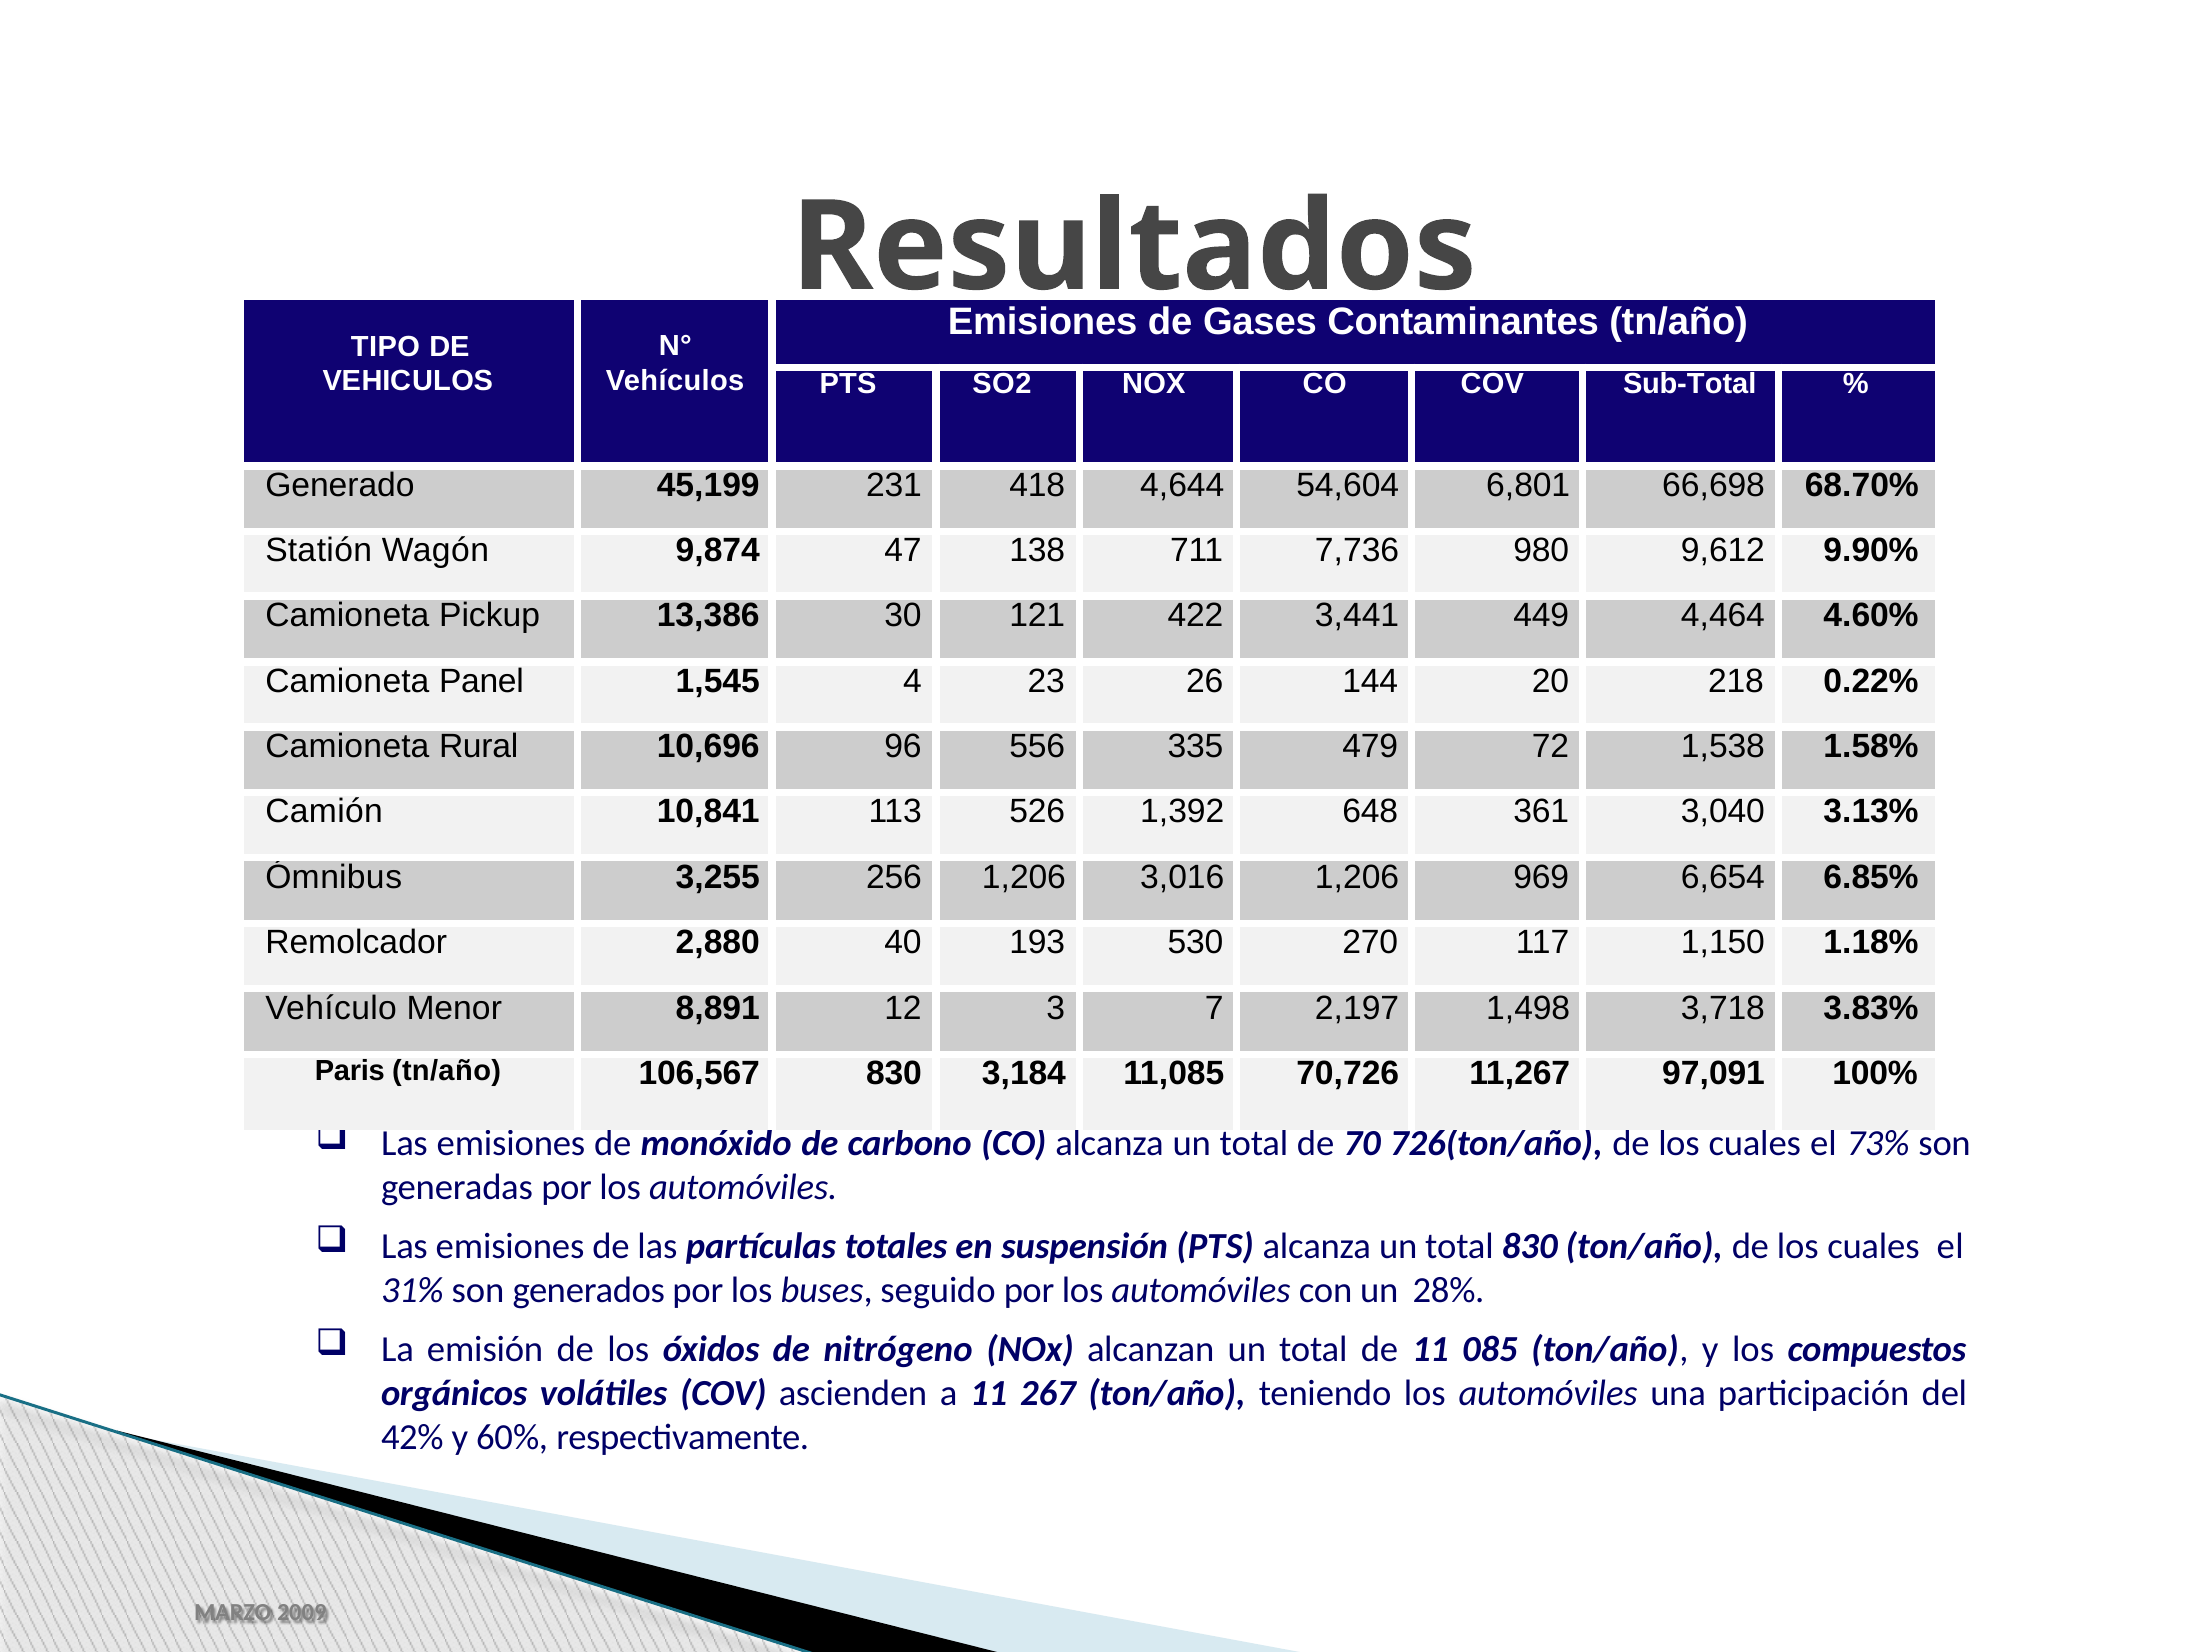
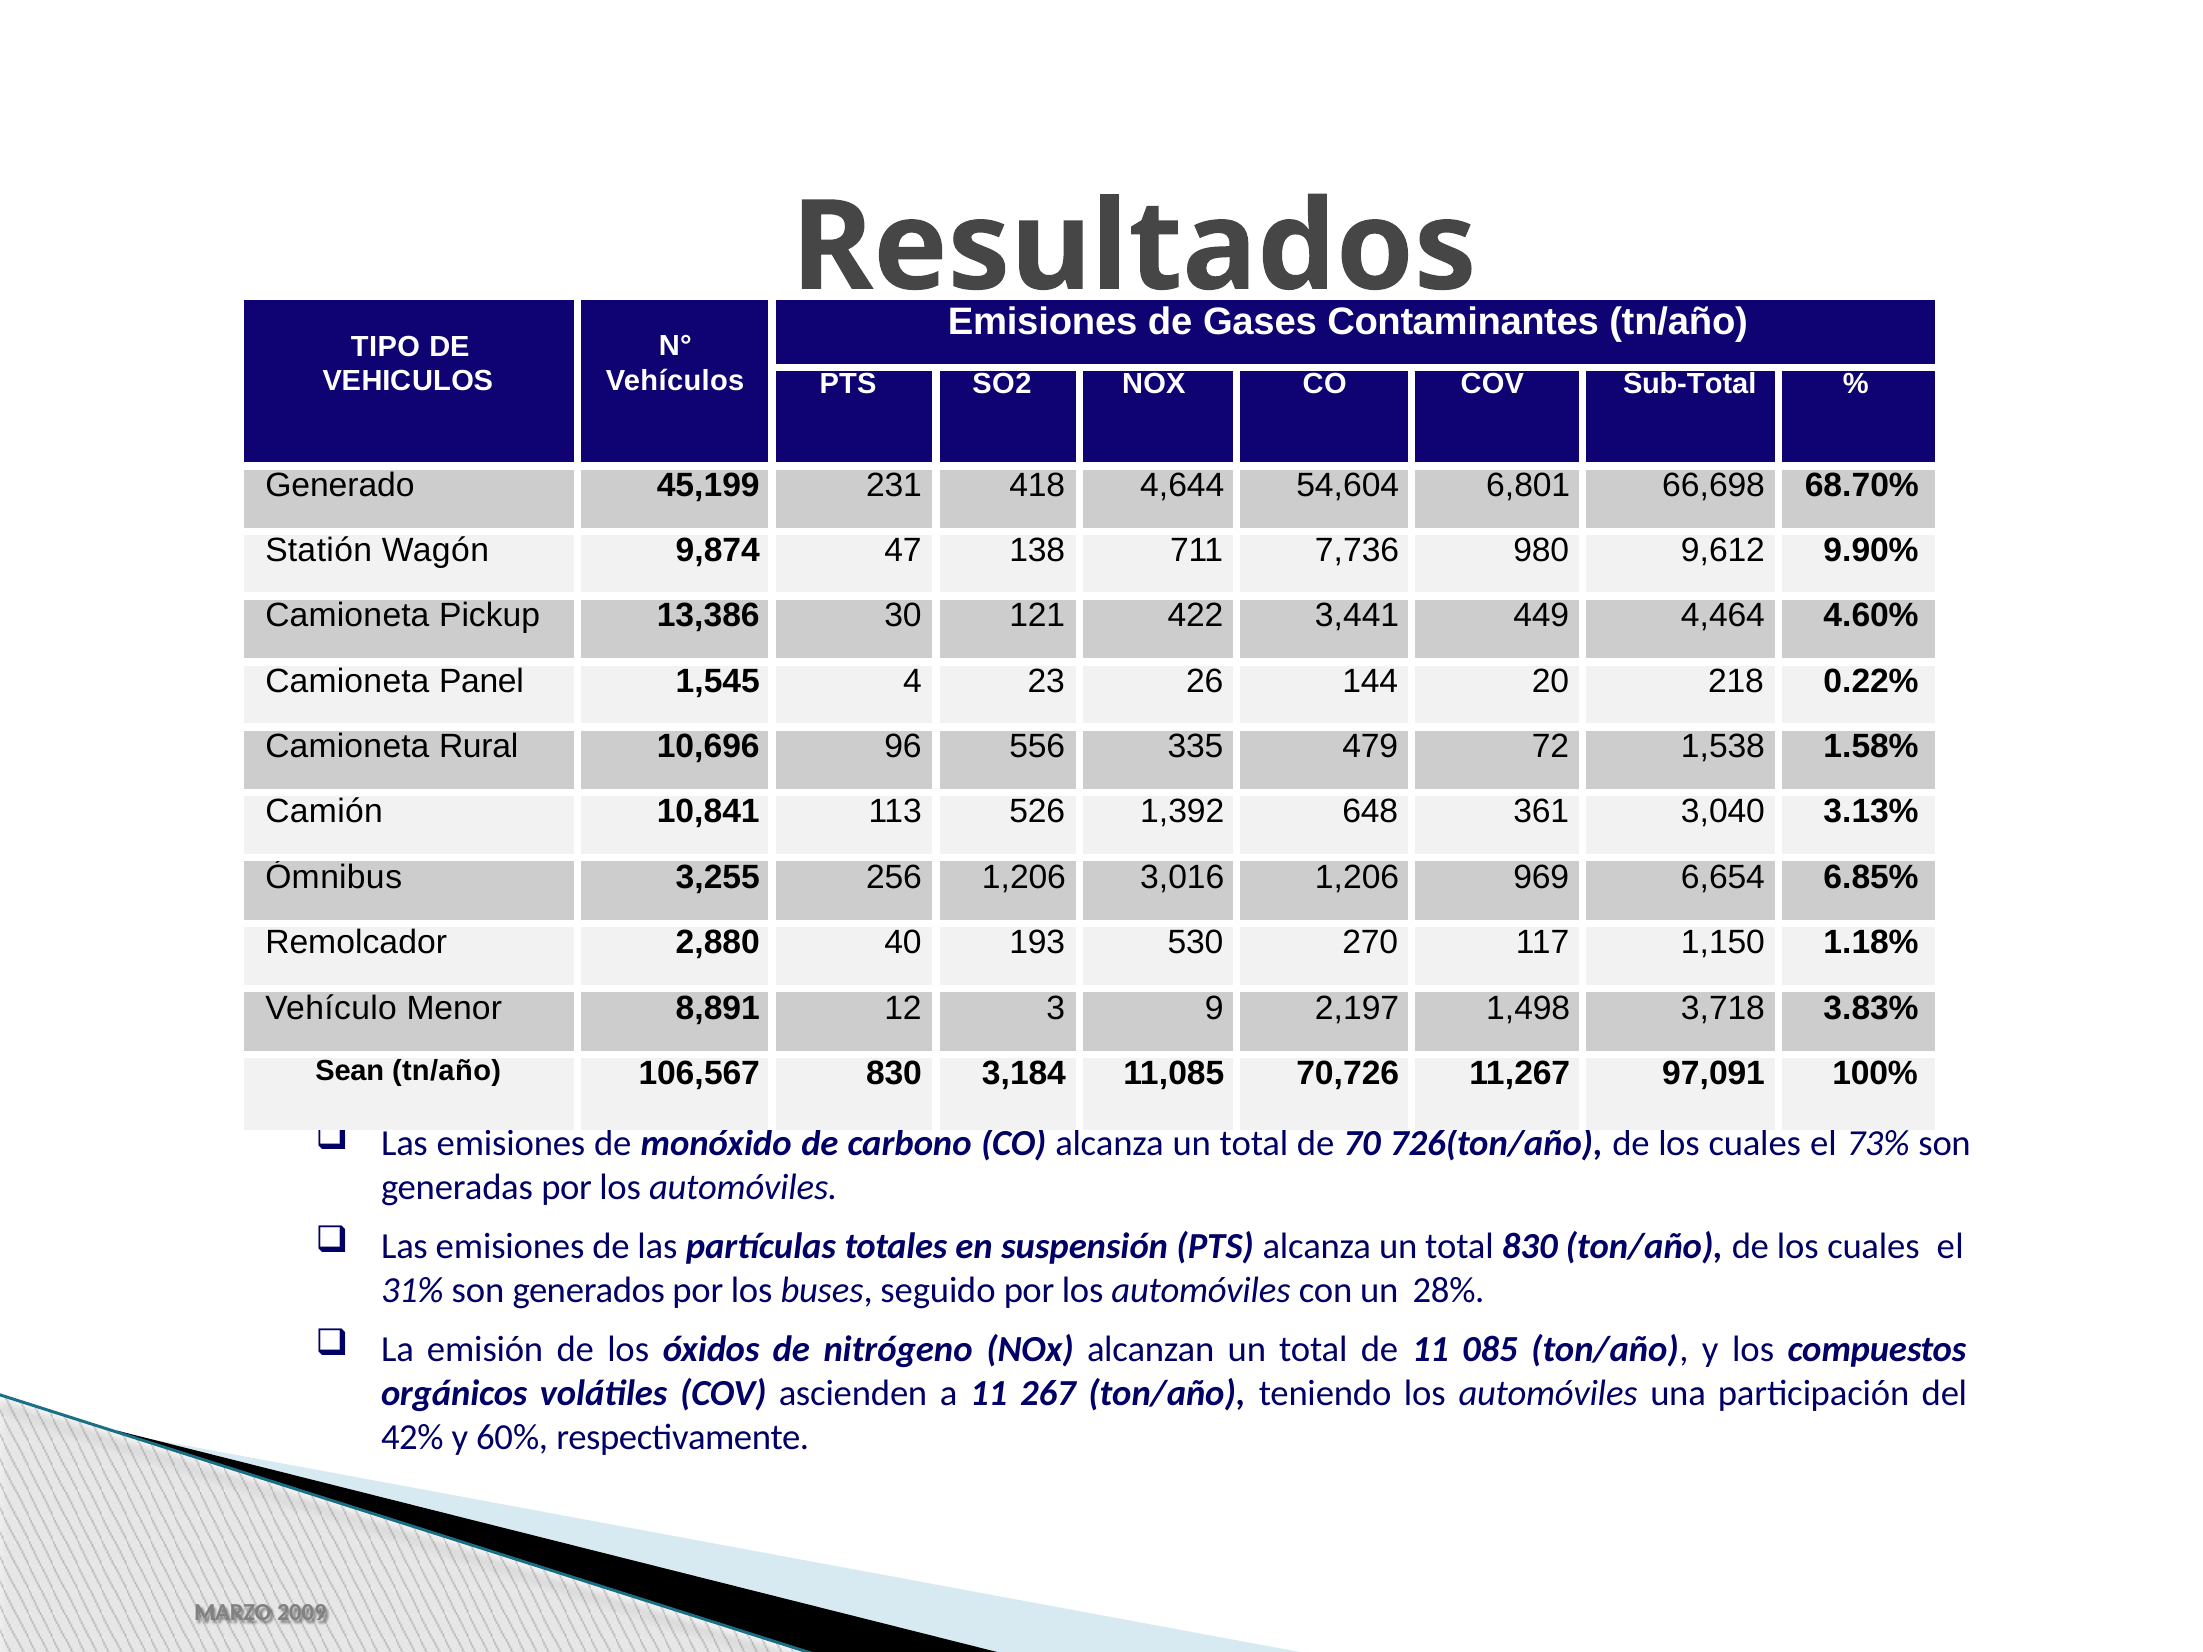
7: 7 -> 9
Paris: Paris -> Sean
